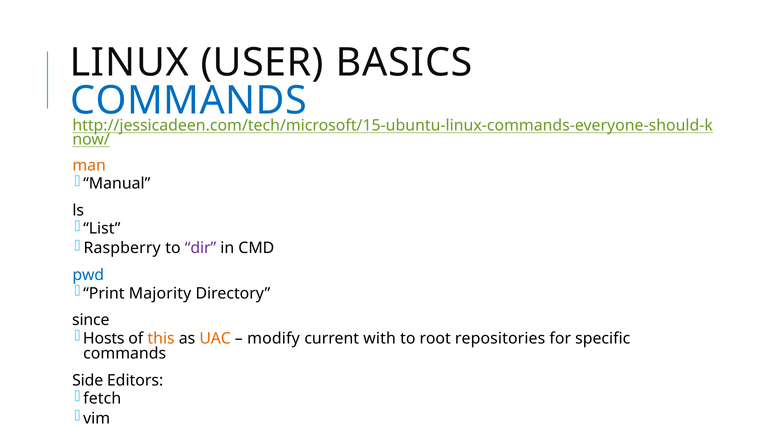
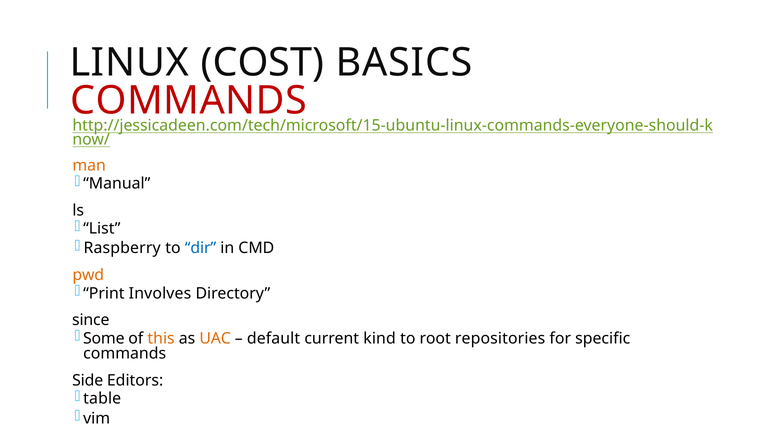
USER: USER -> COST
COMMANDS at (189, 101) colour: blue -> red
dir colour: purple -> blue
pwd colour: blue -> orange
Majority: Majority -> Involves
Hosts: Hosts -> Some
modify: modify -> default
with: with -> kind
fetch: fetch -> table
